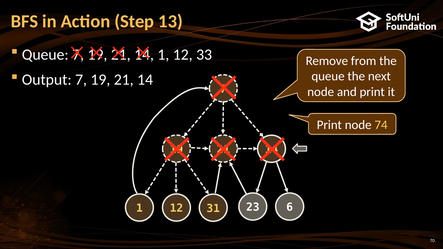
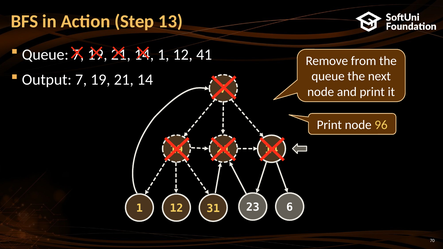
33: 33 -> 41
74: 74 -> 96
